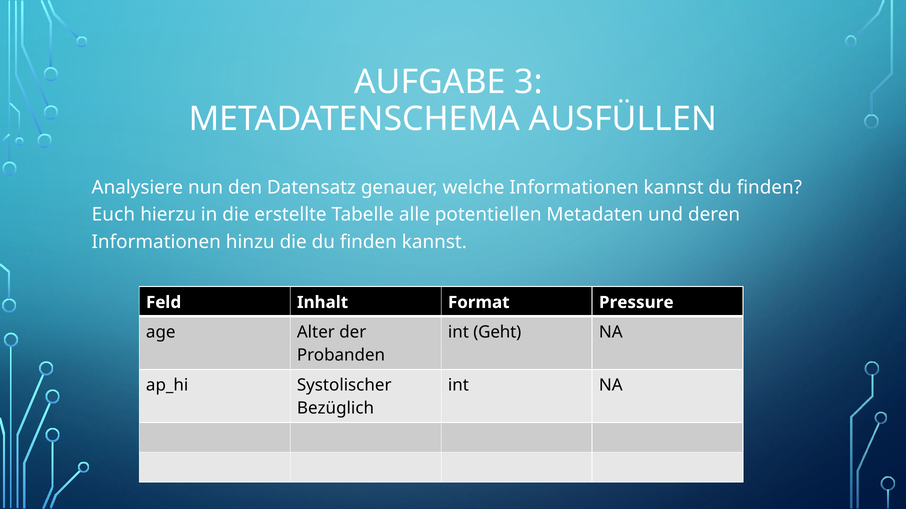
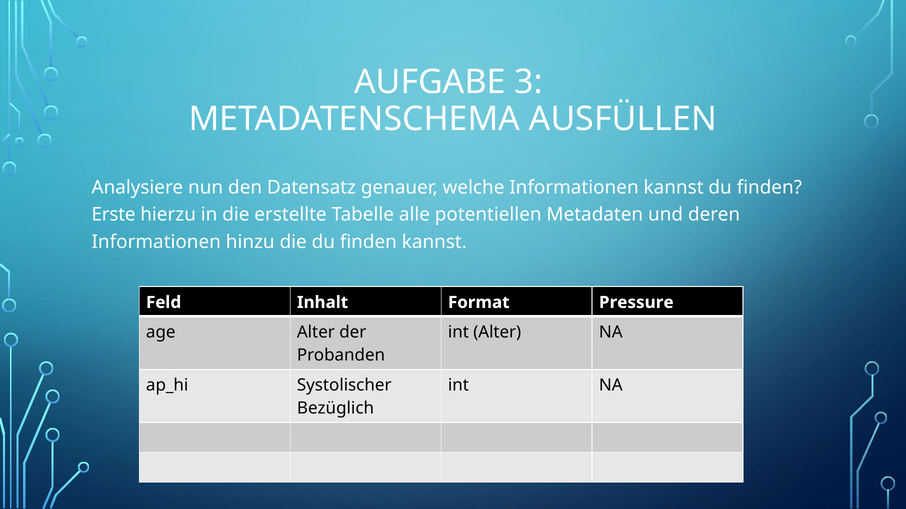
Euch: Euch -> Erste
int Geht: Geht -> Alter
